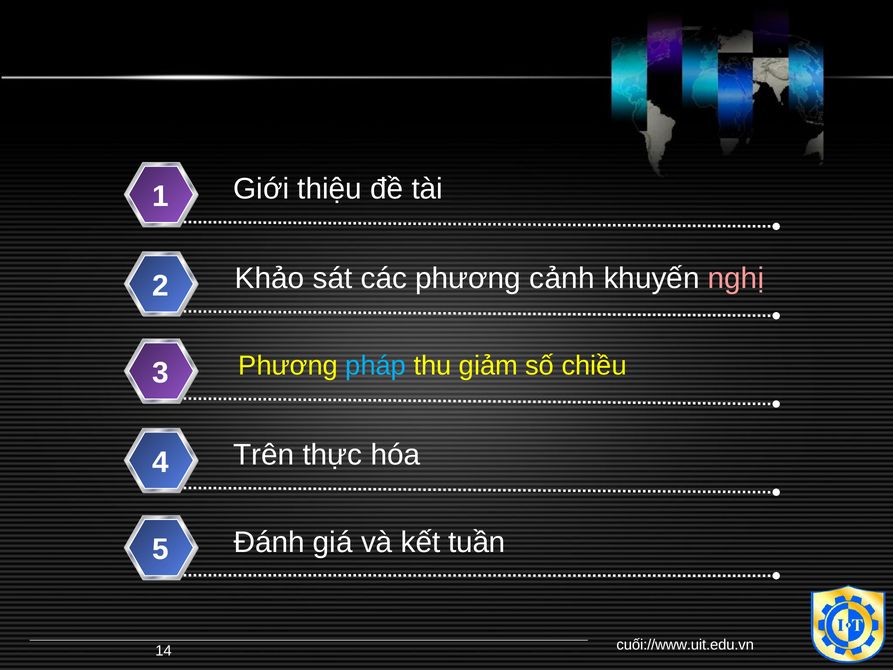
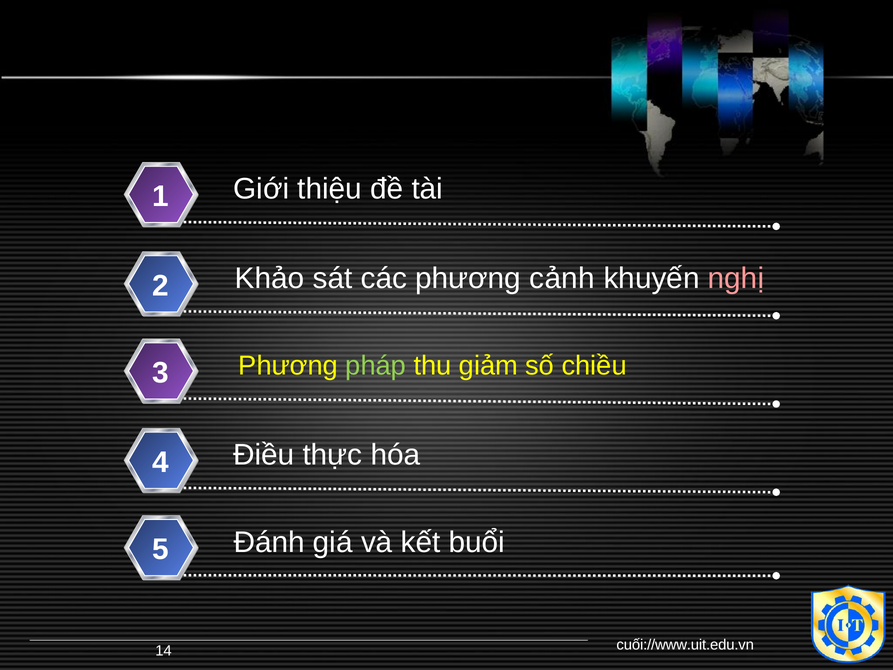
pháp colour: light blue -> light green
Trên: Trên -> Điều
tuần: tuần -> buổi
